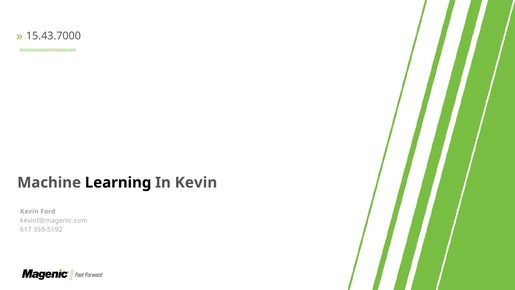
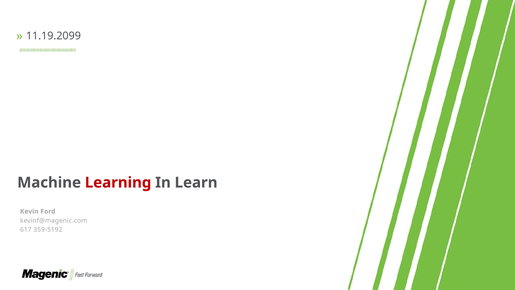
15.43.7000: 15.43.7000 -> 11.19.2099
Learning colour: black -> red
In Kevin: Kevin -> Learn
